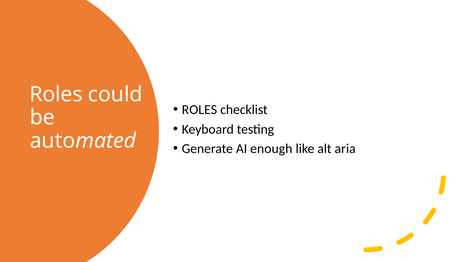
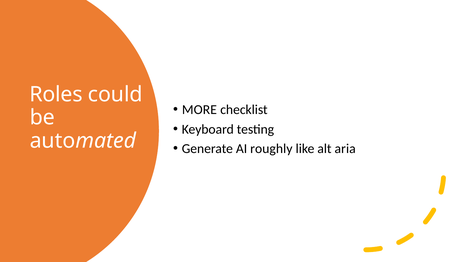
ROLES at (199, 110): ROLES -> MORE
enough: enough -> roughly
